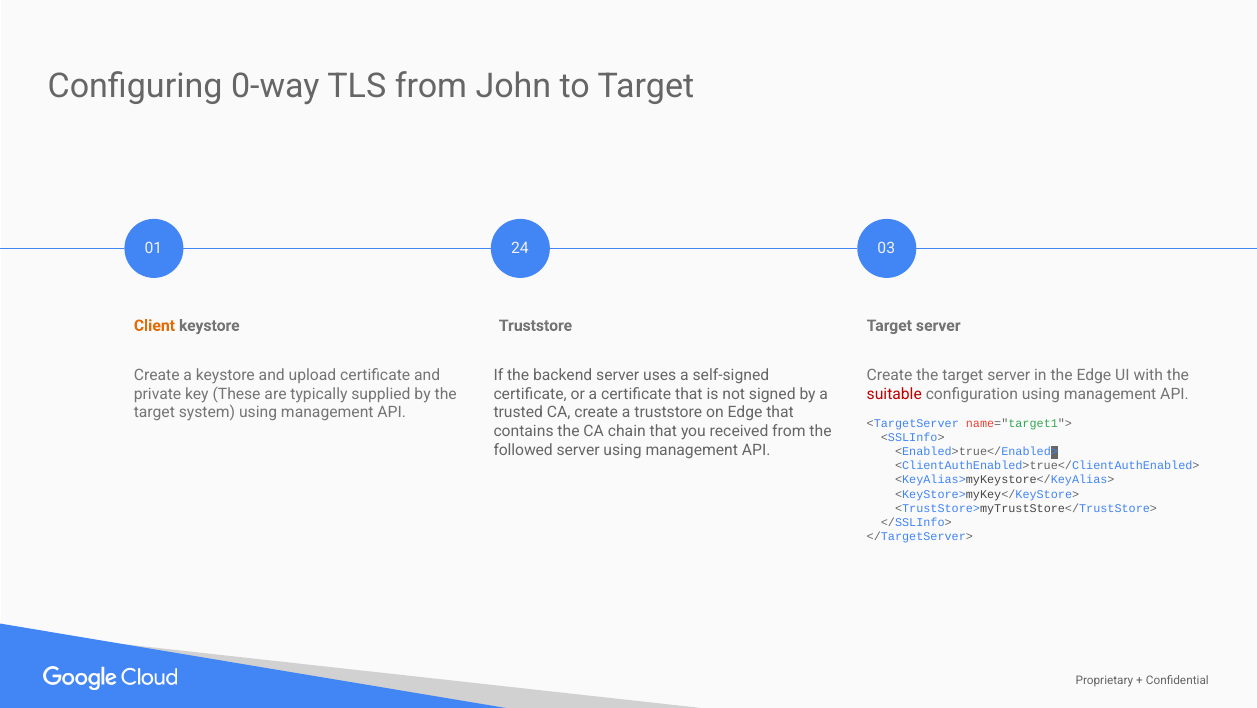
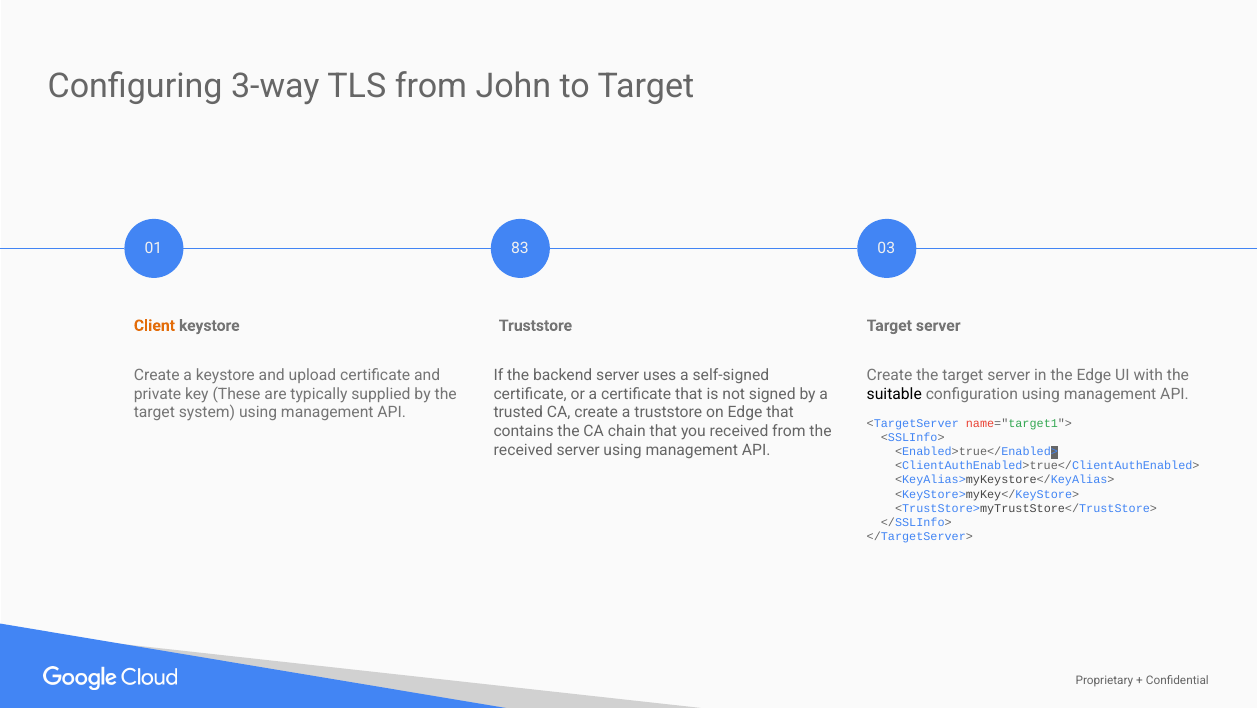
0-way: 0-way -> 3-way
24: 24 -> 83
suitable colour: red -> black
followed at (523, 450): followed -> received
